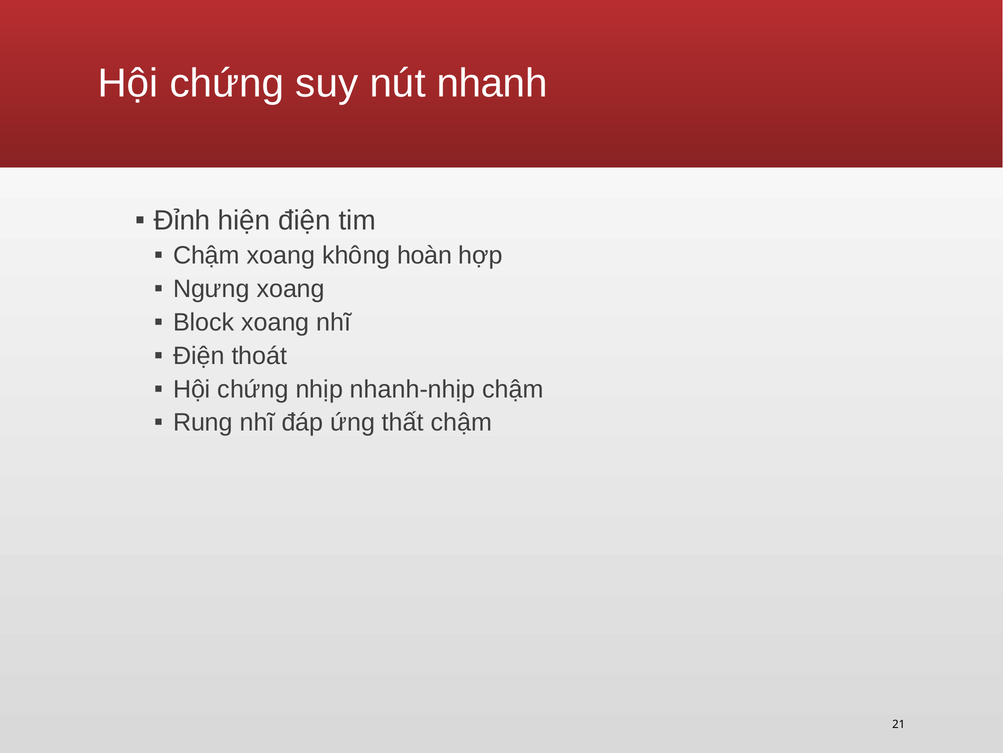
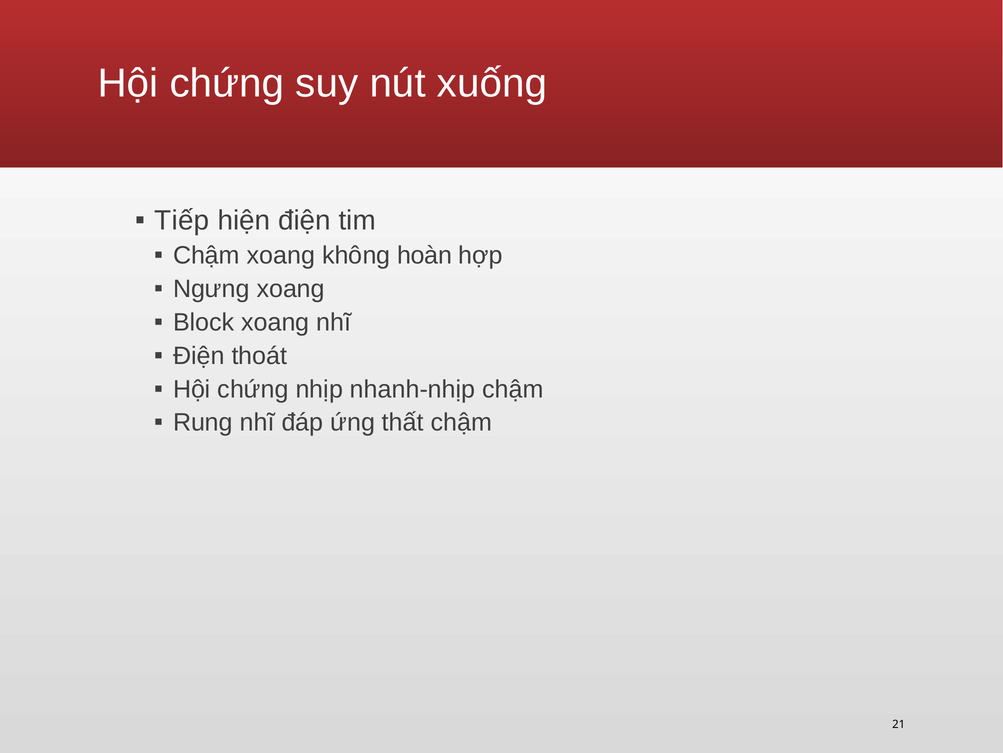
nhanh: nhanh -> xuống
Đỉnh: Đỉnh -> Tiếp
